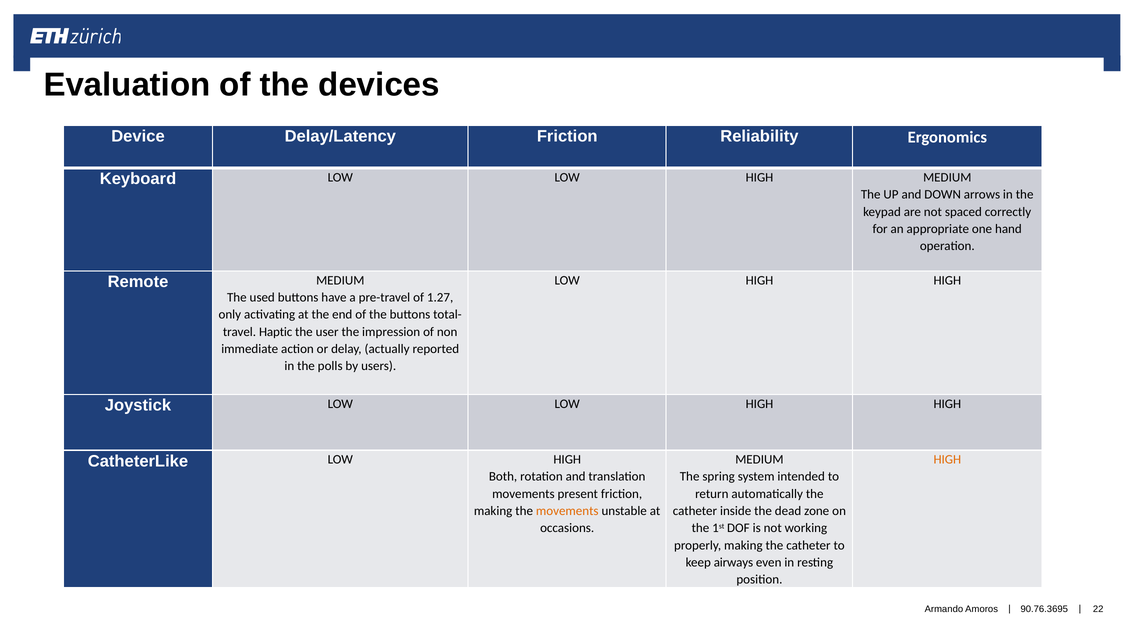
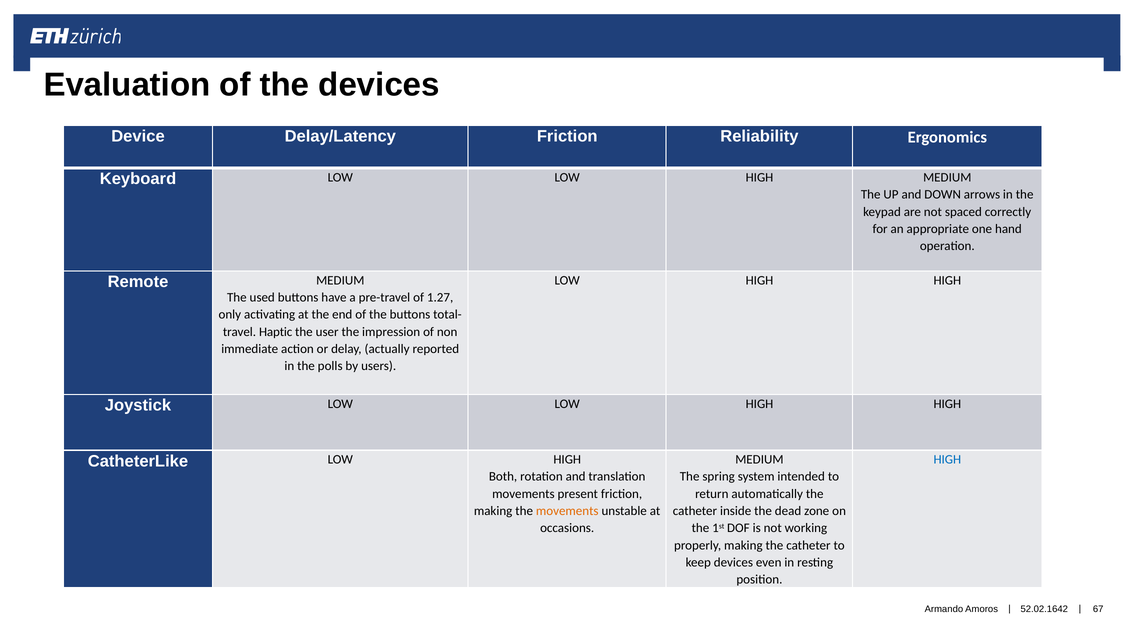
HIGH at (947, 460) colour: orange -> blue
keep airways: airways -> devices
22: 22 -> 67
90.76.3695: 90.76.3695 -> 52.02.1642
